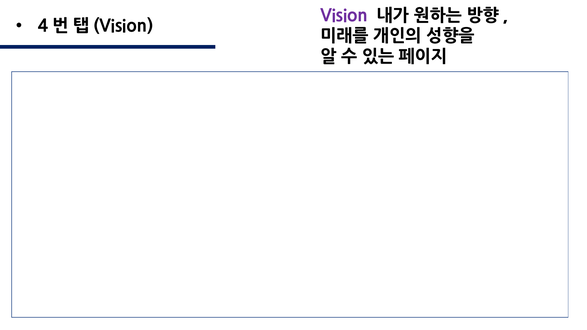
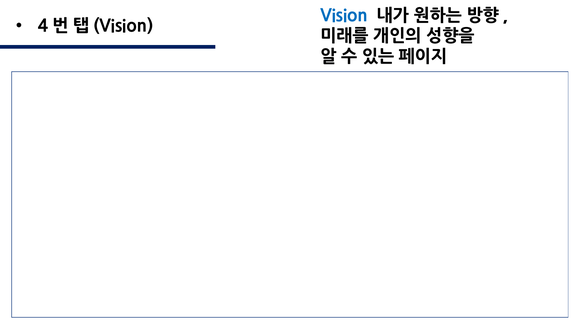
Vision colour: purple -> blue
